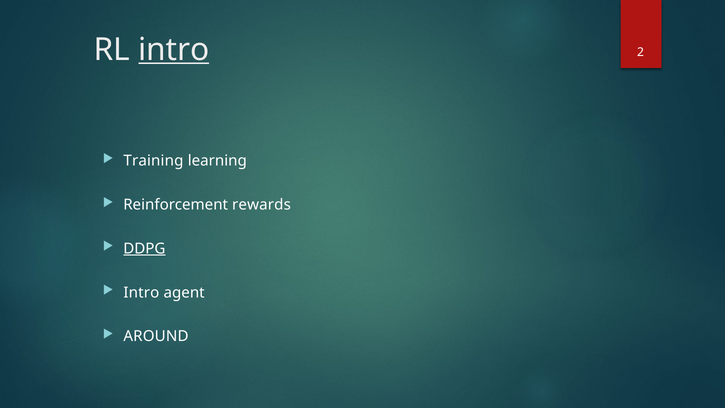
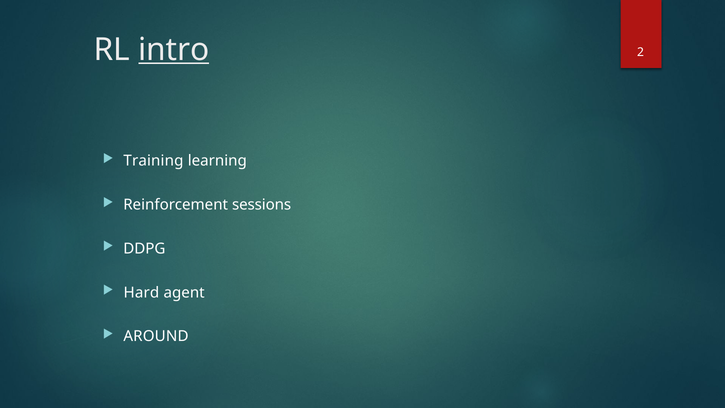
rewards: rewards -> sessions
DDPG underline: present -> none
Intro at (141, 292): Intro -> Hard
